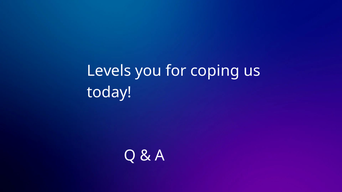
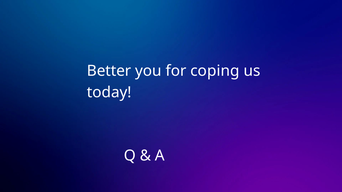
Levels: Levels -> Better
